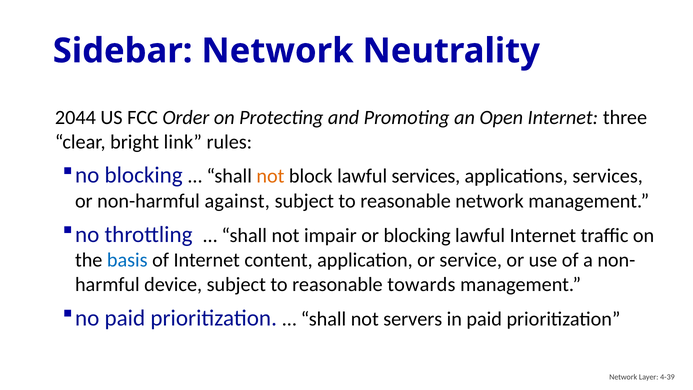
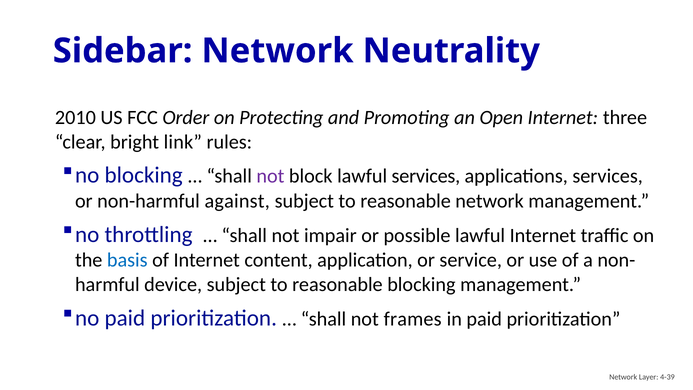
2044: 2044 -> 2010
not at (270, 176) colour: orange -> purple
or blocking: blocking -> possible
reasonable towards: towards -> blocking
servers: servers -> frames
